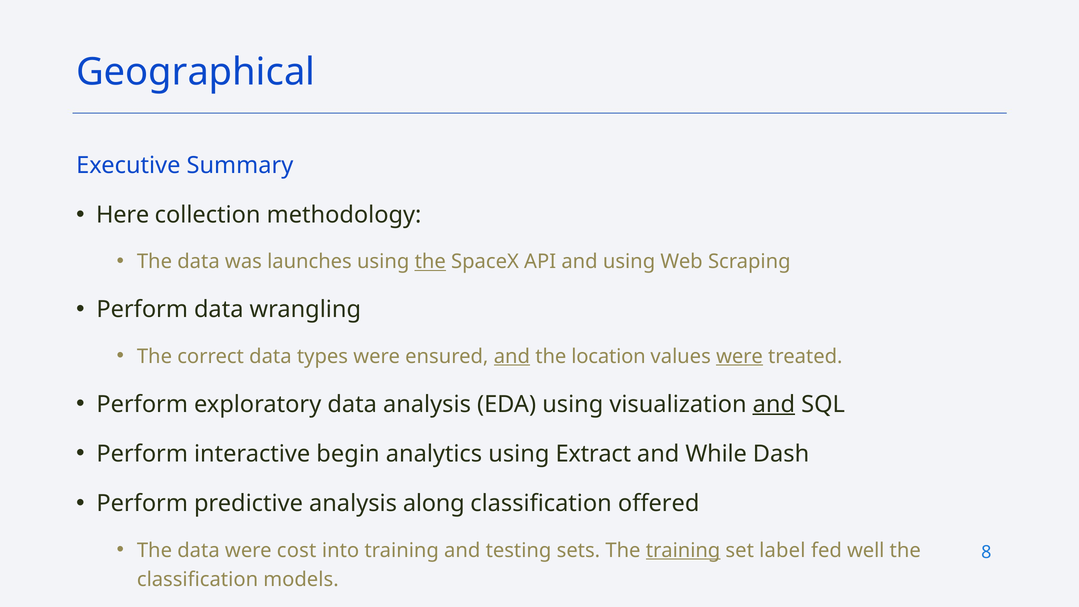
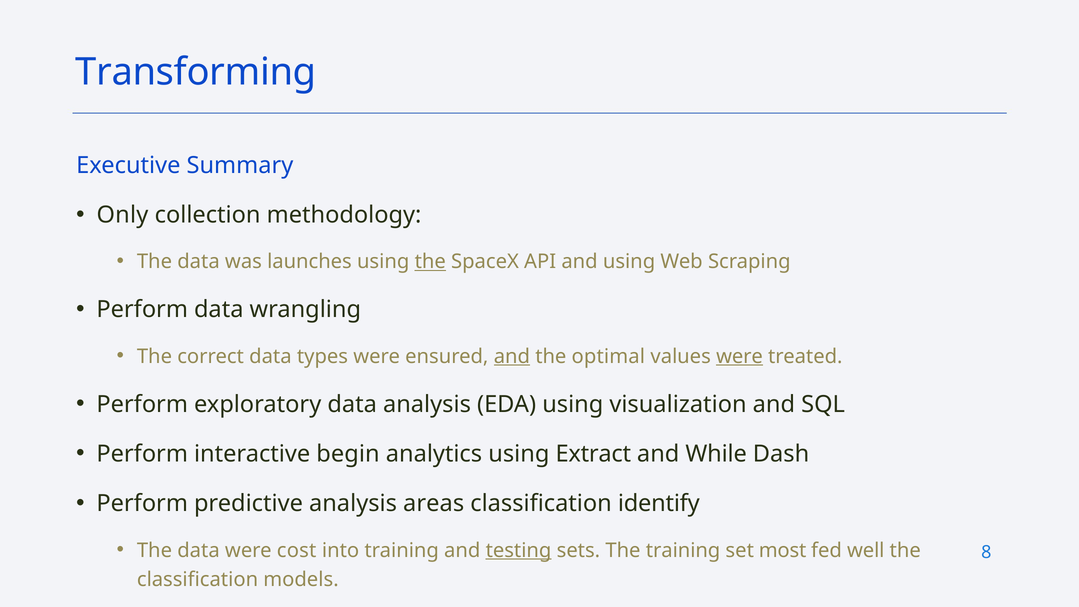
Geographical: Geographical -> Transforming
Here: Here -> Only
location: location -> optimal
and at (774, 404) underline: present -> none
along: along -> areas
offered: offered -> identify
testing underline: none -> present
training at (683, 550) underline: present -> none
label: label -> most
